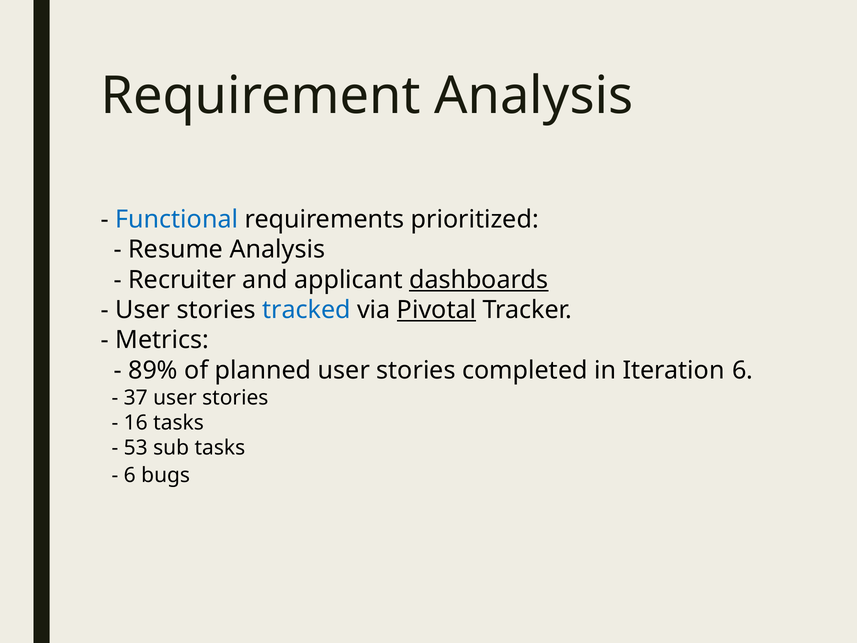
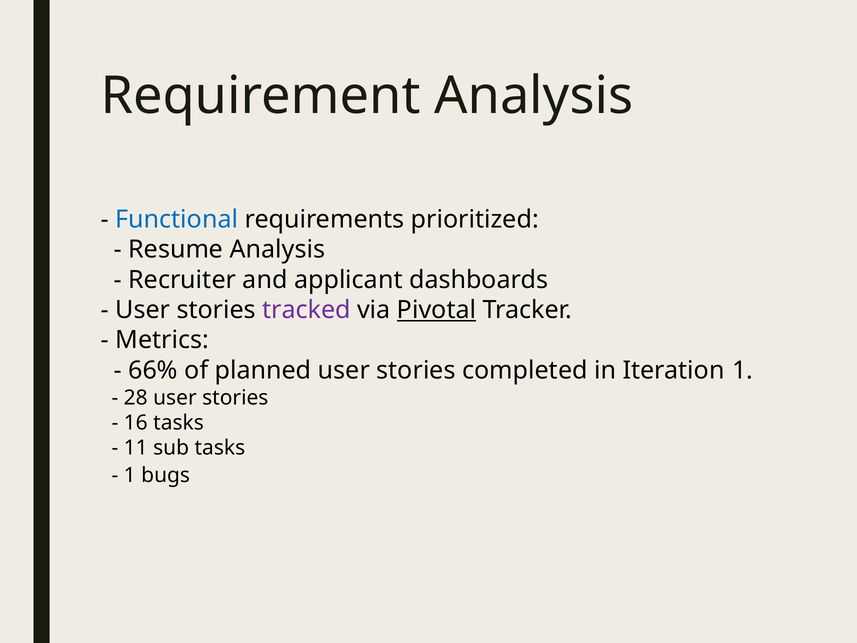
dashboards underline: present -> none
tracked colour: blue -> purple
89%: 89% -> 66%
Iteration 6: 6 -> 1
37: 37 -> 28
53: 53 -> 11
6 at (130, 475): 6 -> 1
